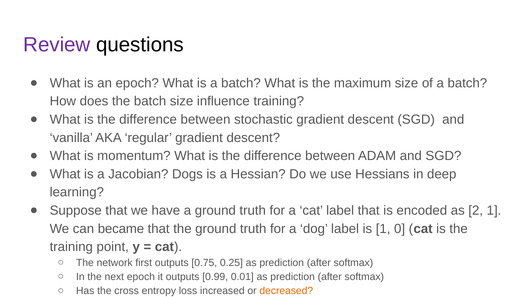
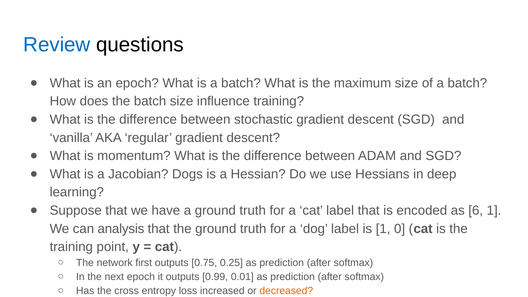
Review colour: purple -> blue
2: 2 -> 6
became: became -> analysis
